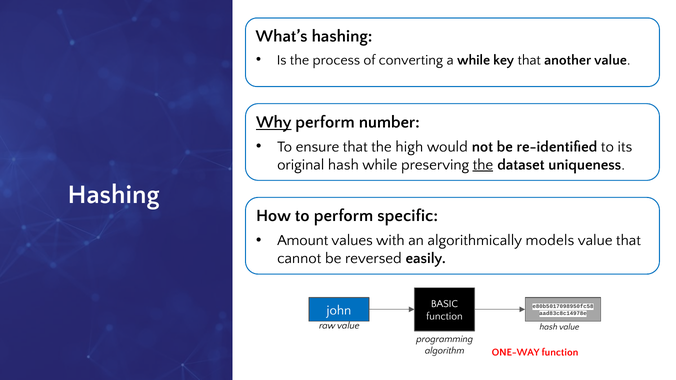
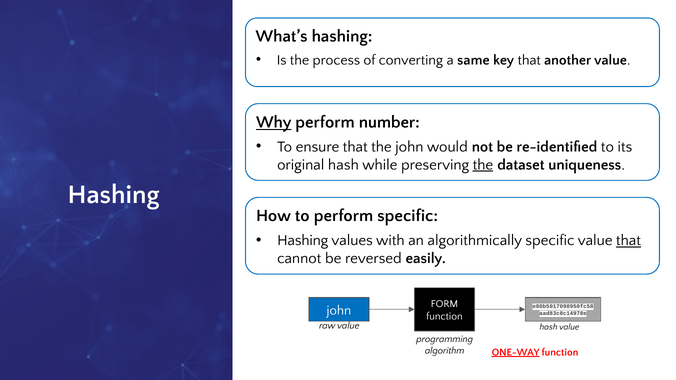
a while: while -> same
the high: high -> john
Amount at (303, 241): Amount -> Hashing
algorithmically models: models -> specific
that at (628, 241) underline: none -> present
BASIC: BASIC -> FORM
ONE-WAY underline: none -> present
